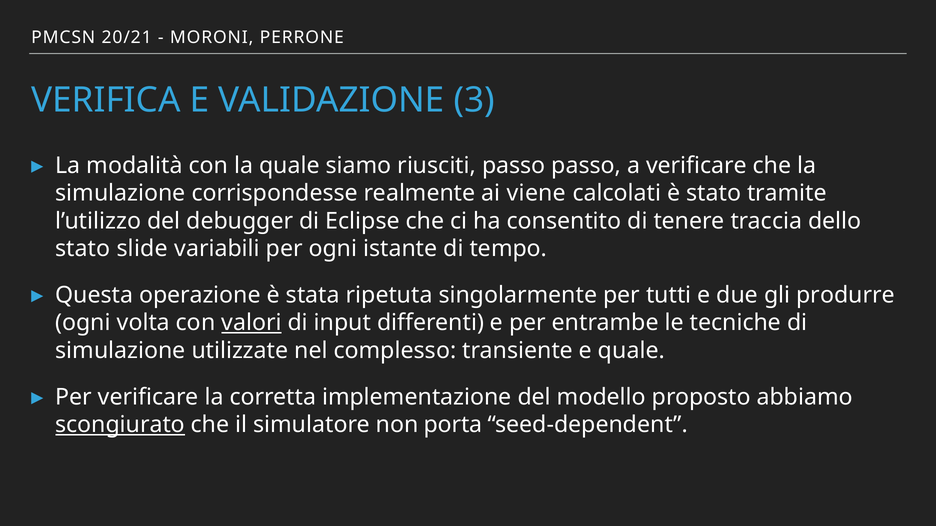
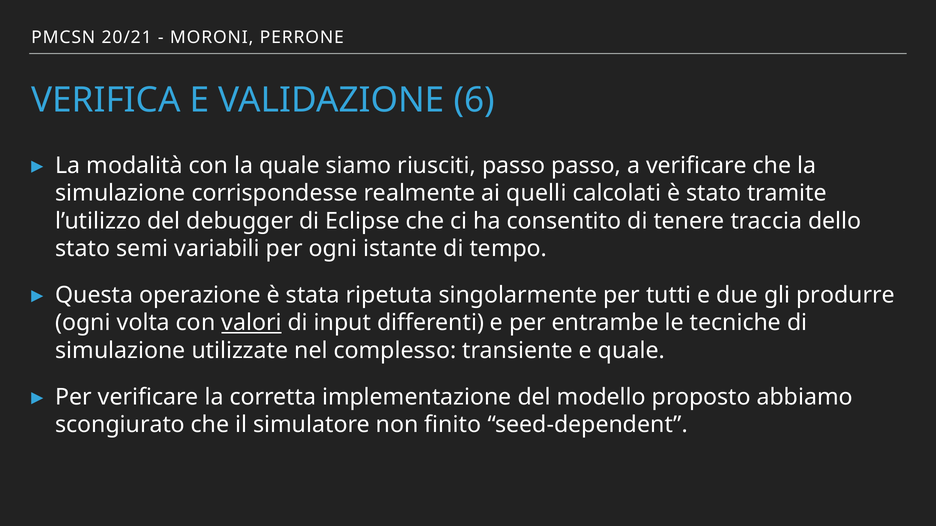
3: 3 -> 6
viene: viene -> quelli
slide: slide -> semi
scongiurato underline: present -> none
porta: porta -> finito
